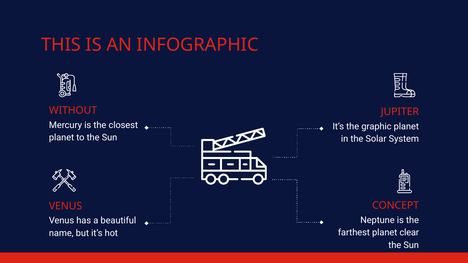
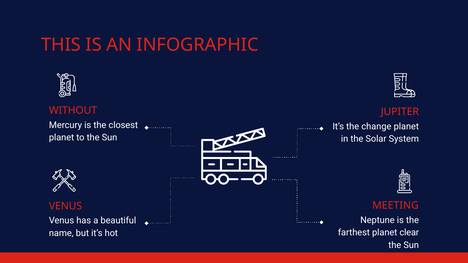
graphic: graphic -> change
CONCEPT: CONCEPT -> MEETING
